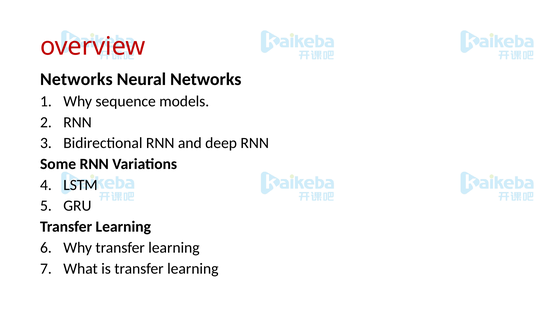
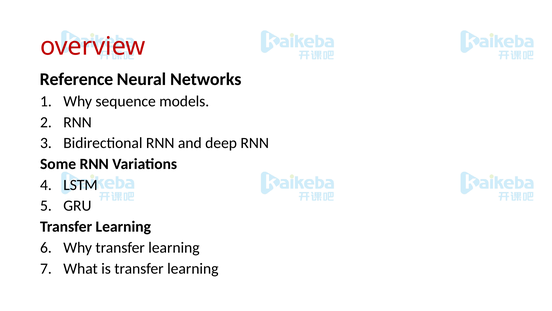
Networks at (76, 79): Networks -> Reference
